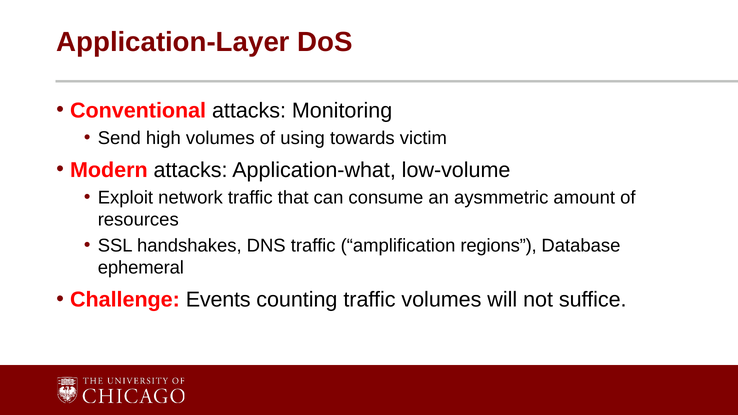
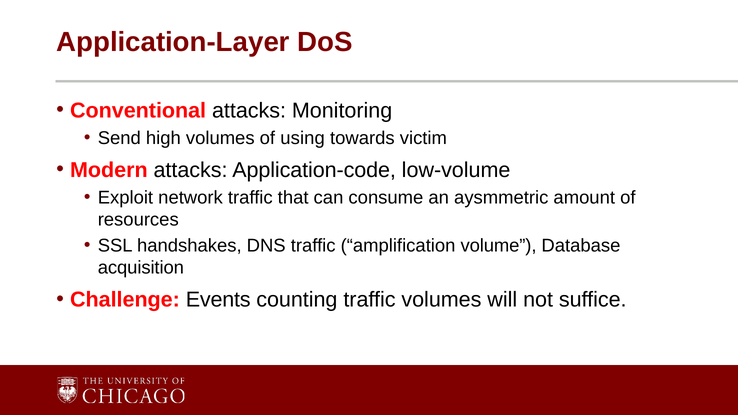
Application-what: Application-what -> Application-code
regions: regions -> volume
ephemeral: ephemeral -> acquisition
